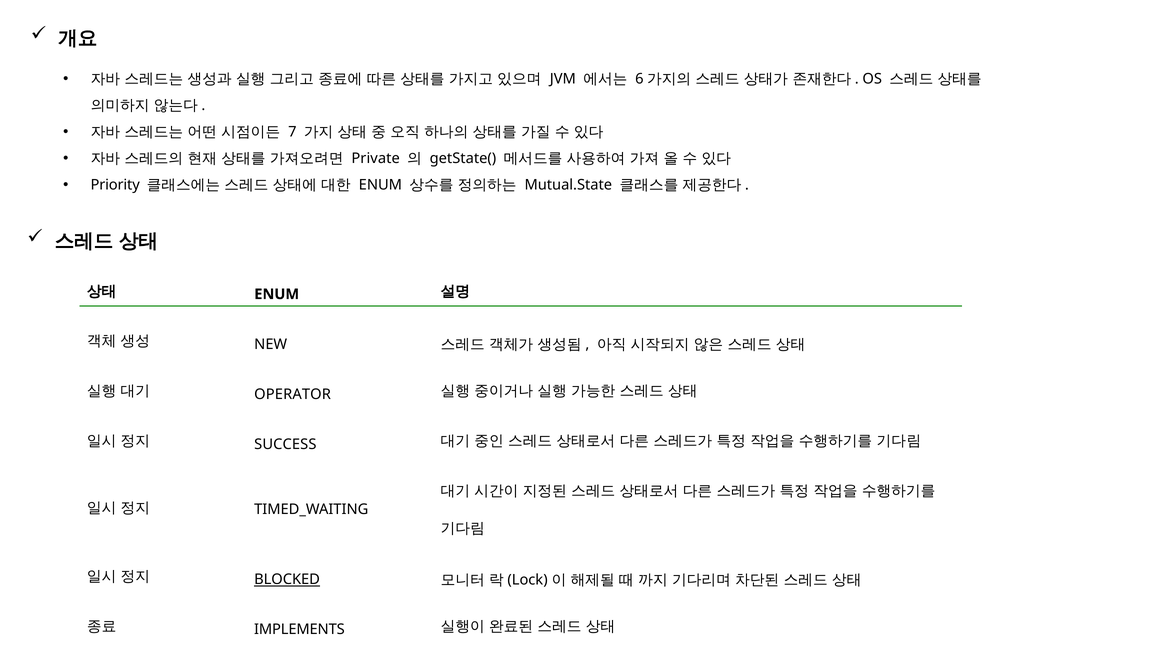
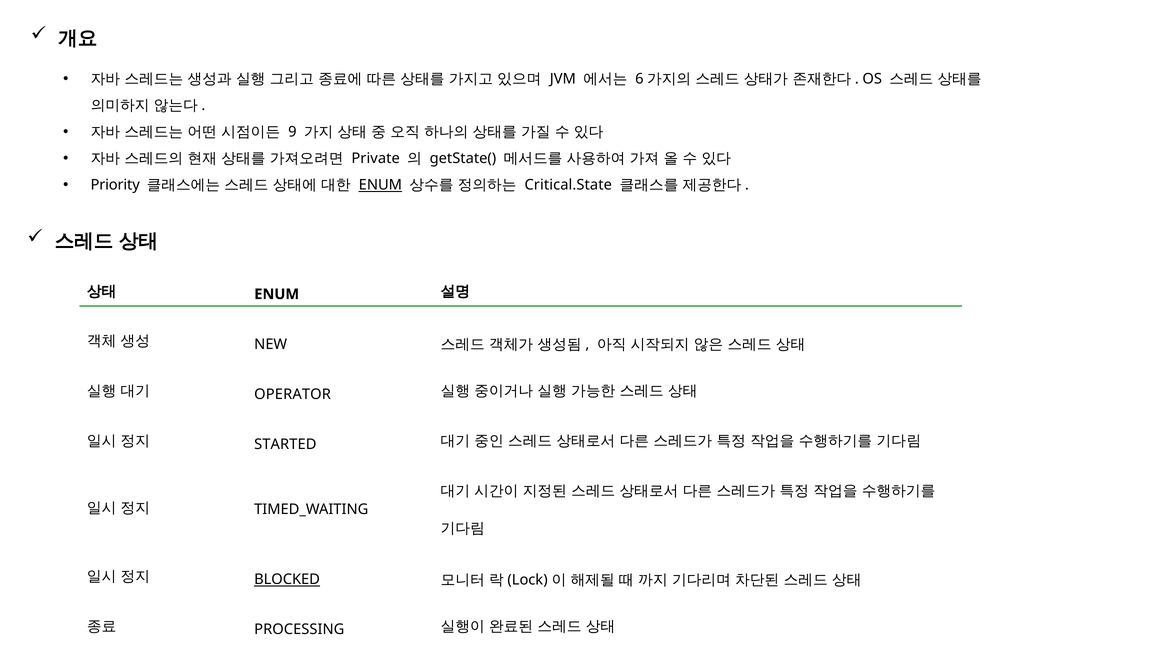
7: 7 -> 9
ENUM at (380, 185) underline: none -> present
Mutual.State: Mutual.State -> Critical.State
SUCCESS: SUCCESS -> STARTED
IMPLEMENTS: IMPLEMENTS -> PROCESSING
